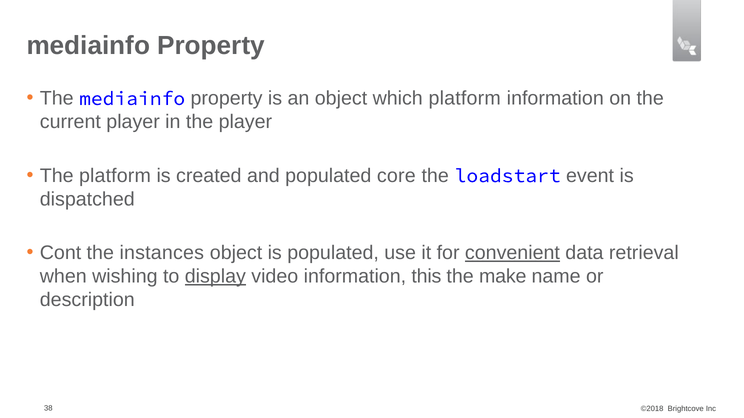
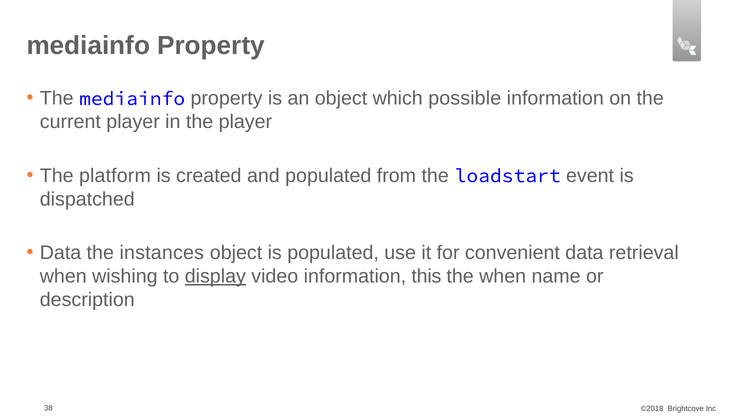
which platform: platform -> possible
core: core -> from
Cont at (61, 253): Cont -> Data
convenient underline: present -> none
the make: make -> when
